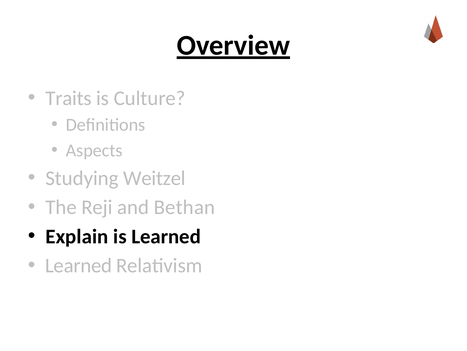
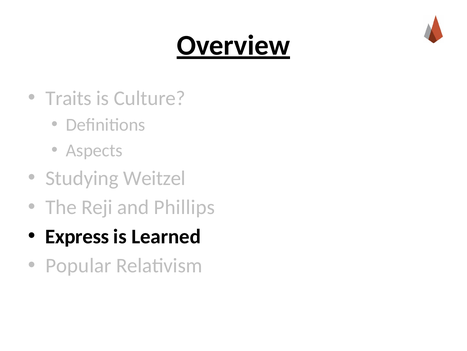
Bethan: Bethan -> Phillips
Explain: Explain -> Express
Learned at (79, 265): Learned -> Popular
